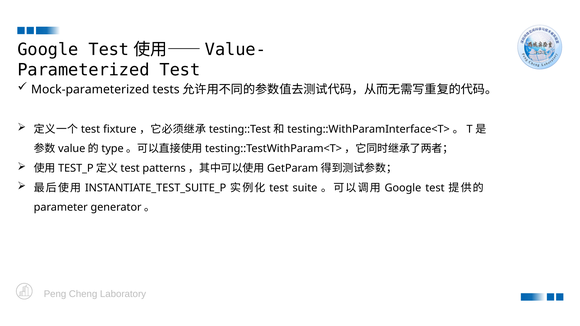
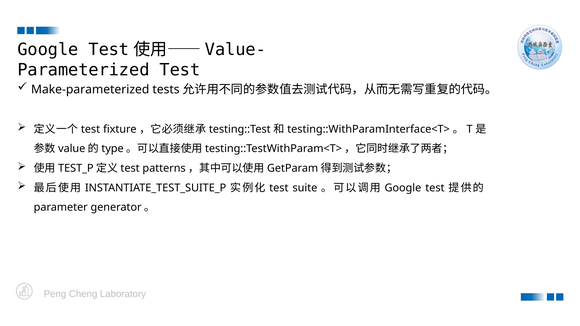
Mock-parameterized: Mock-parameterized -> Make-parameterized
